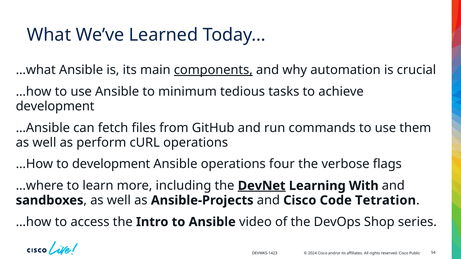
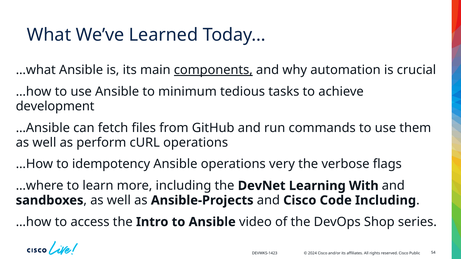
to development: development -> idempotency
four: four -> very
DevNet underline: present -> none
Code Tetration: Tetration -> Including
